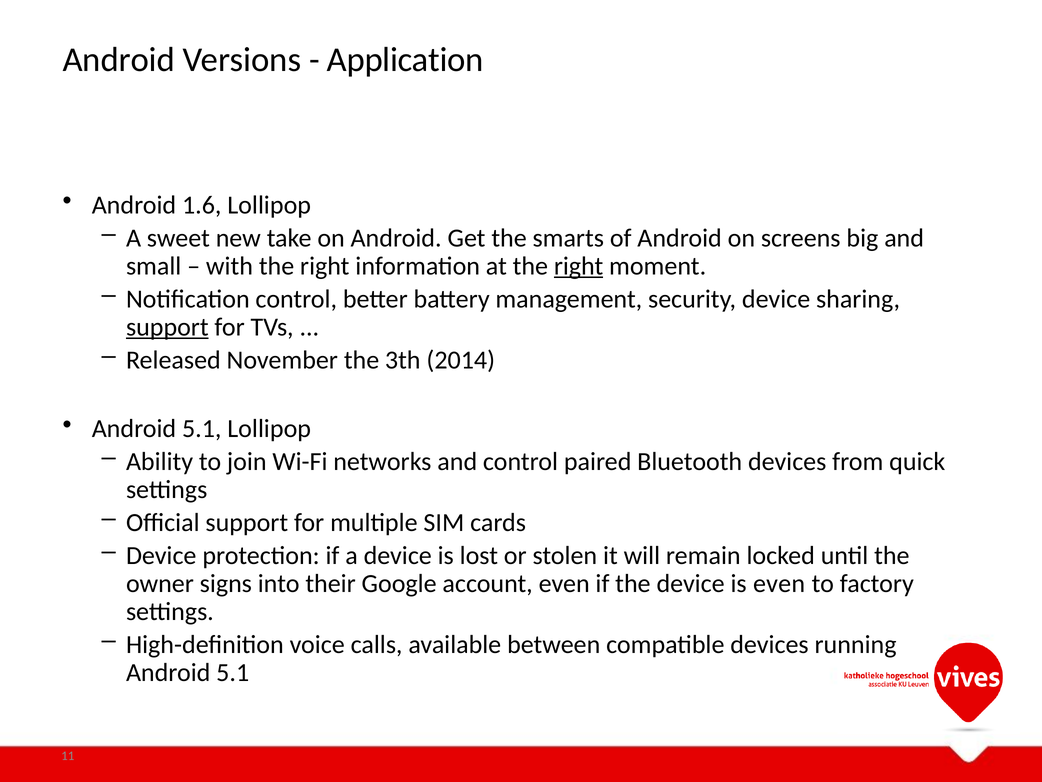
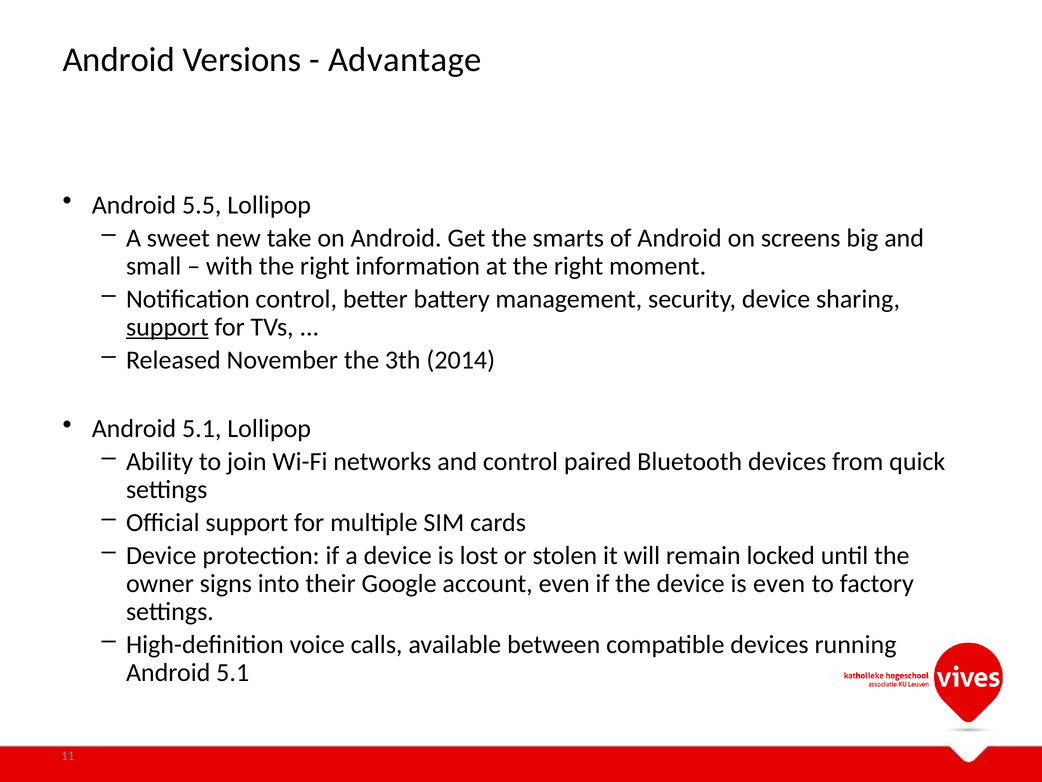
Application: Application -> Advantage
1.6: 1.6 -> 5.5
right at (579, 266) underline: present -> none
